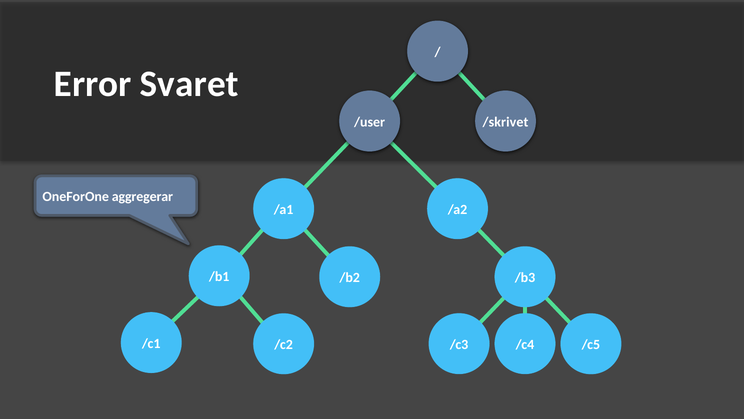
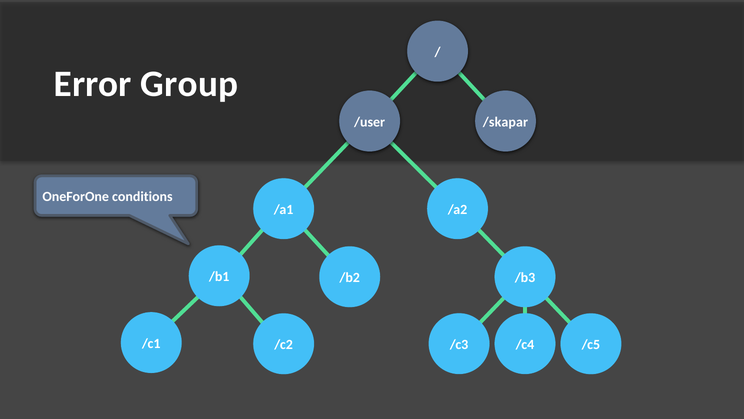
Svaret: Svaret -> Group
/skrivet: /skrivet -> /skapar
aggregerar: aggregerar -> conditions
